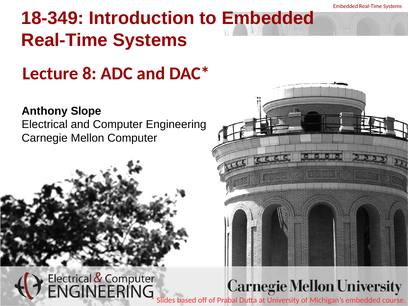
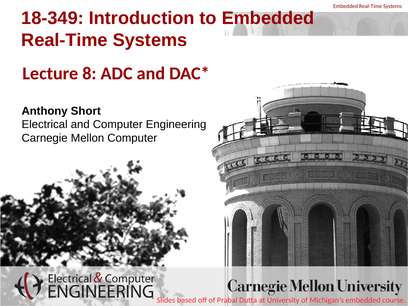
Slope: Slope -> Short
